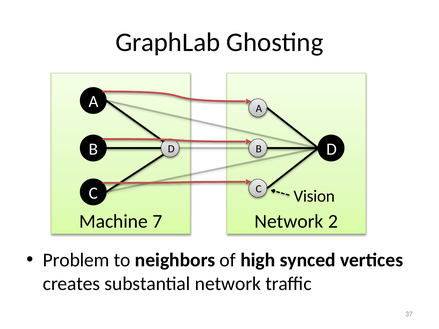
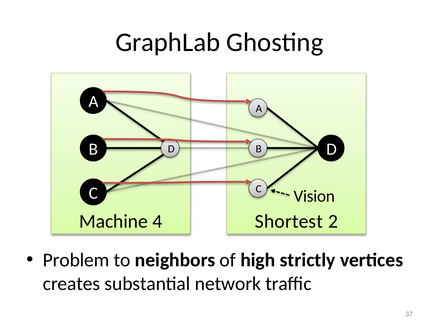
7: 7 -> 4
Network at (289, 222): Network -> Shortest
synced: synced -> strictly
